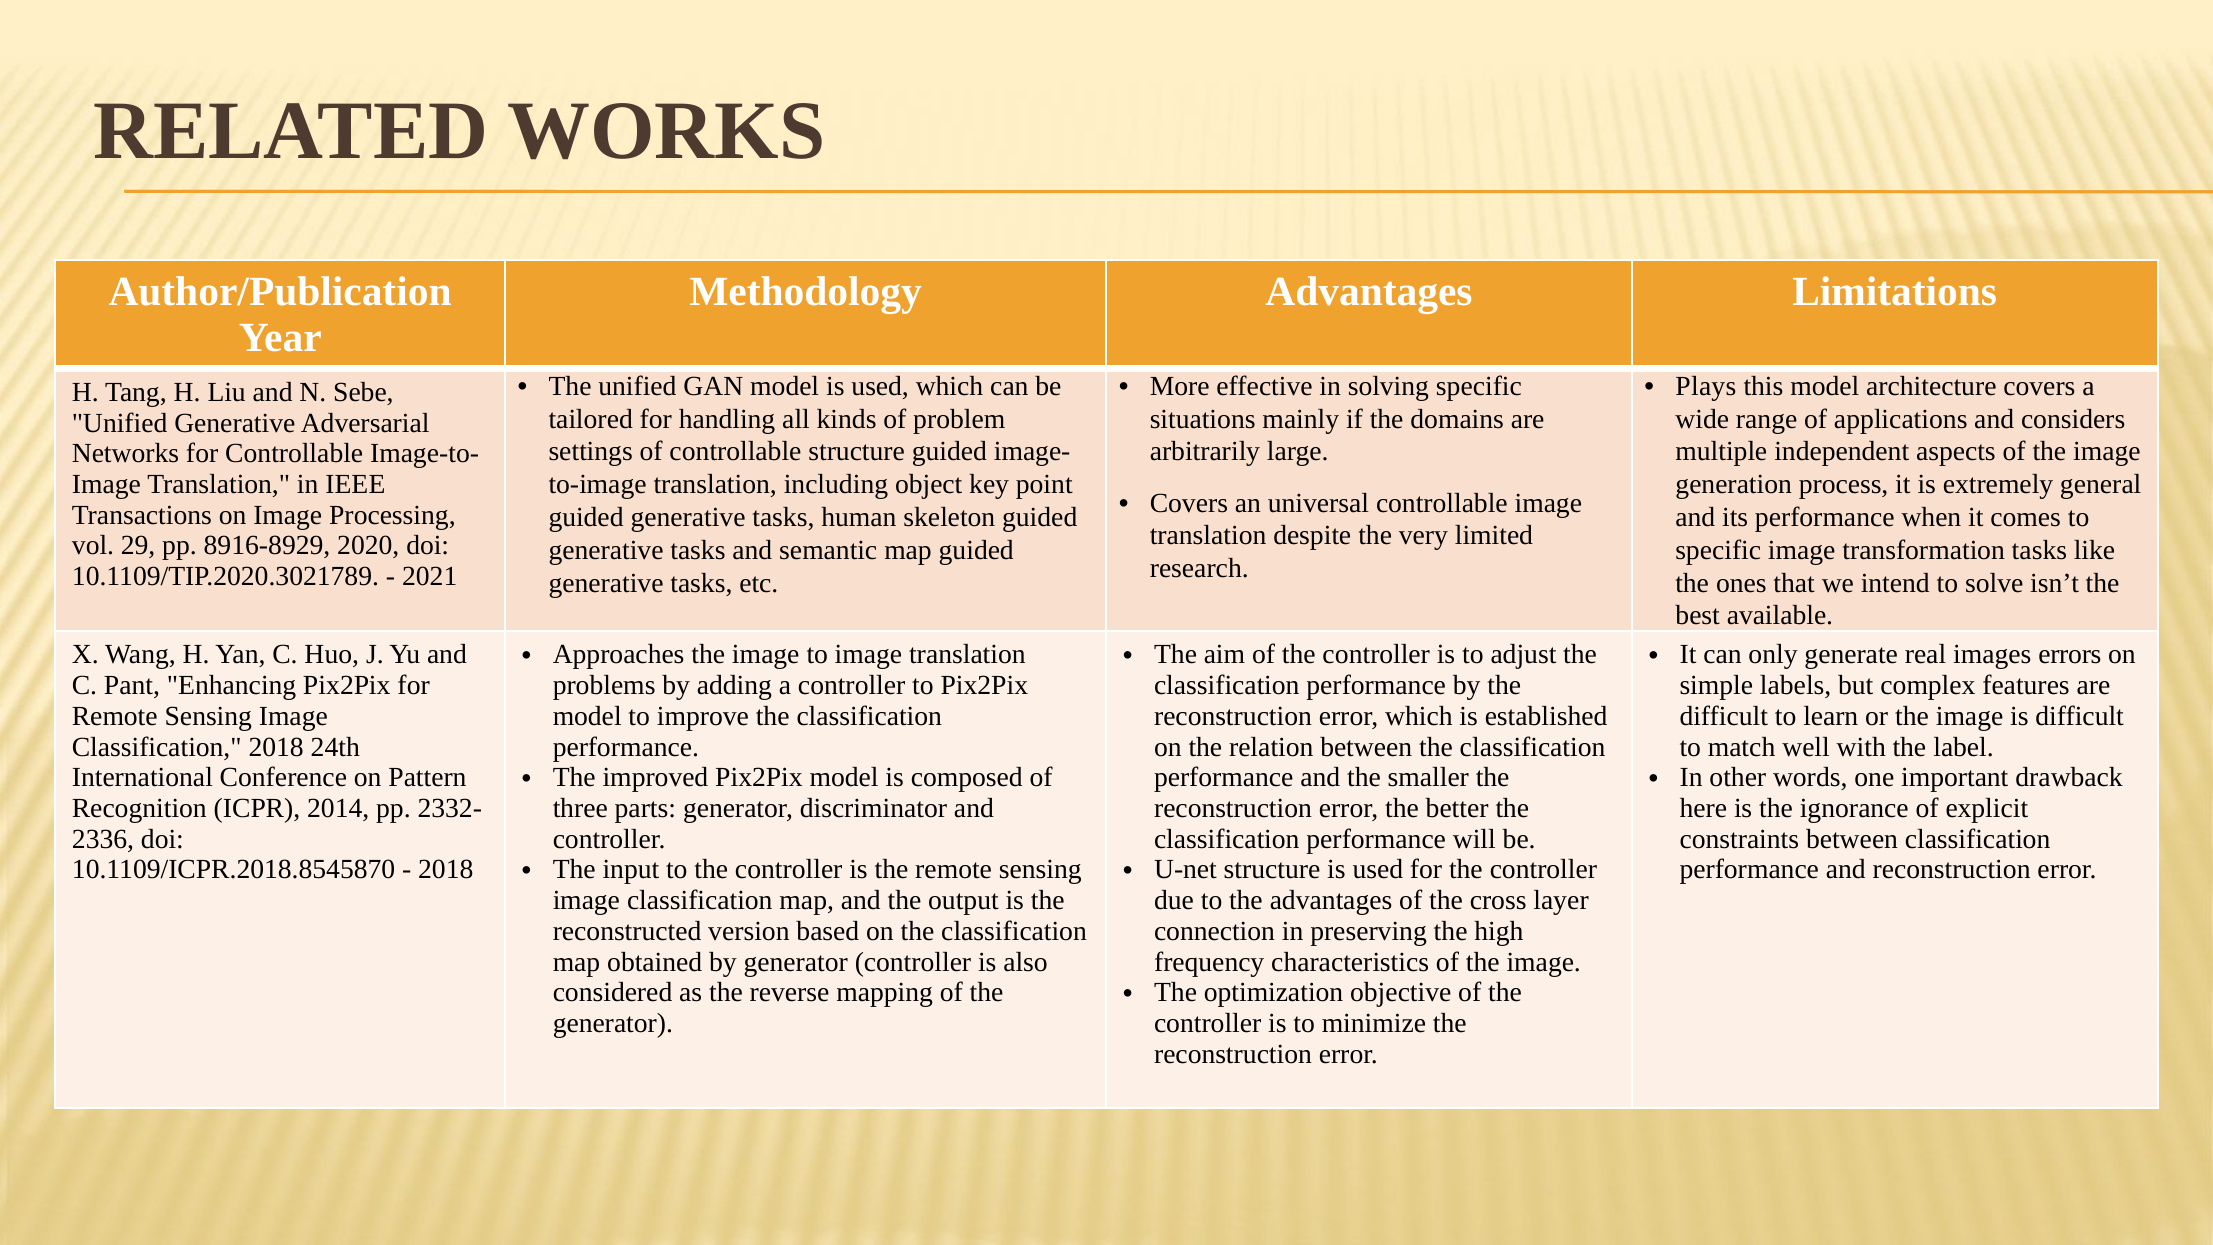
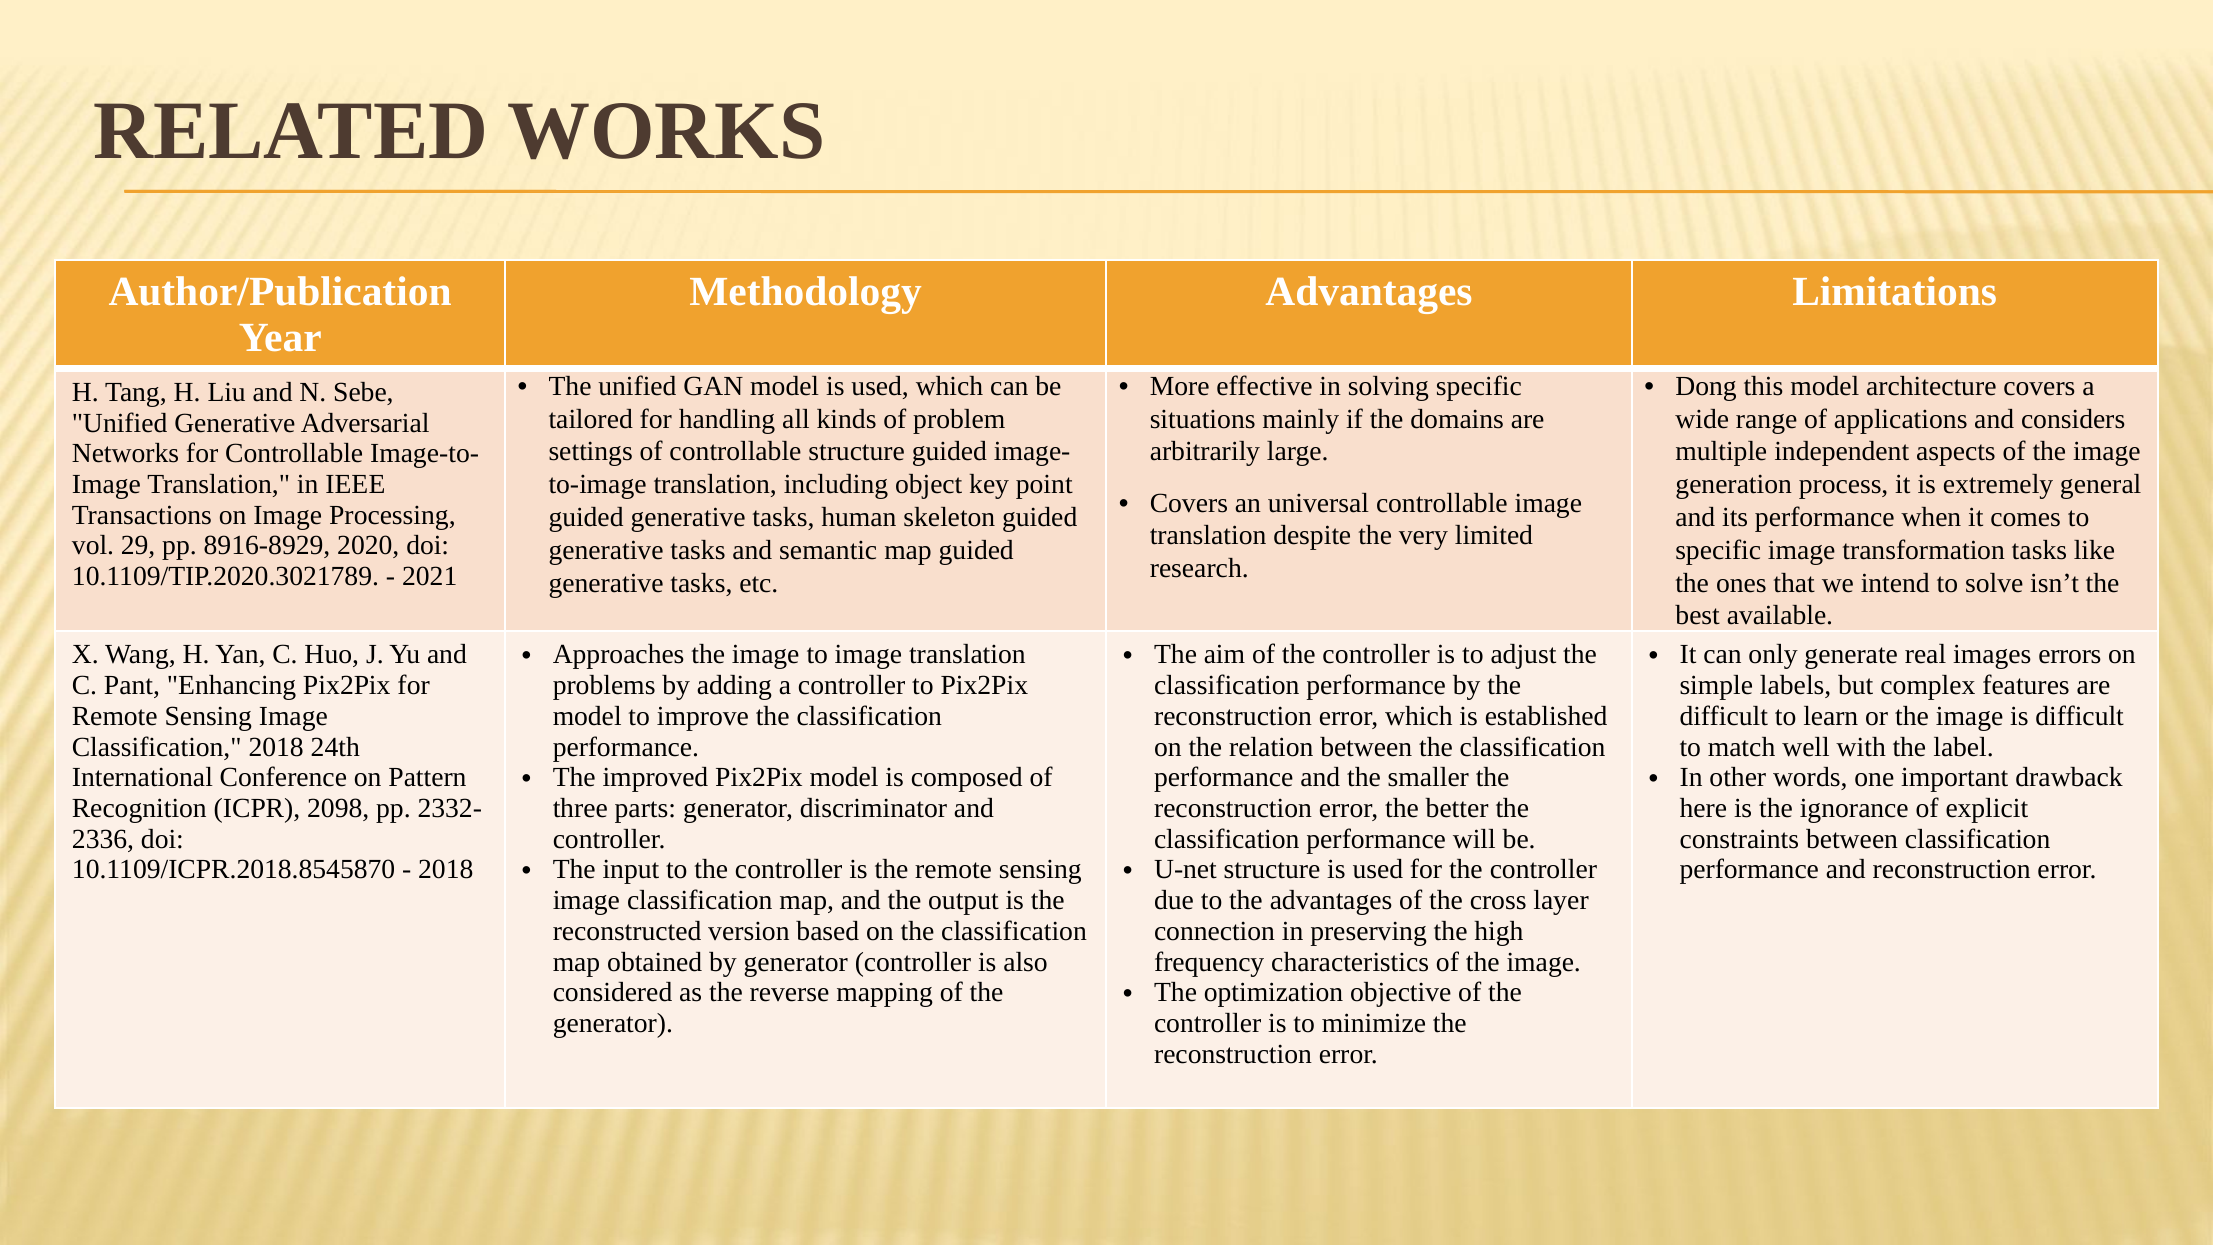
Plays: Plays -> Dong
2014: 2014 -> 2098
